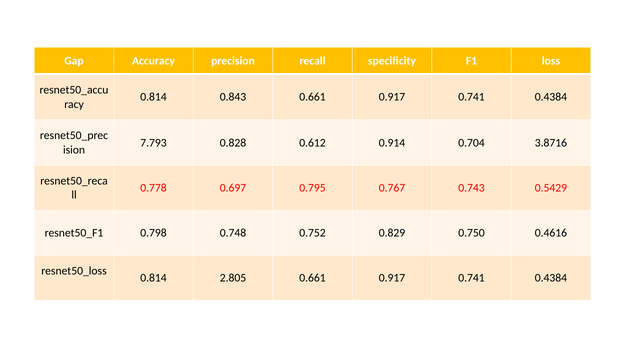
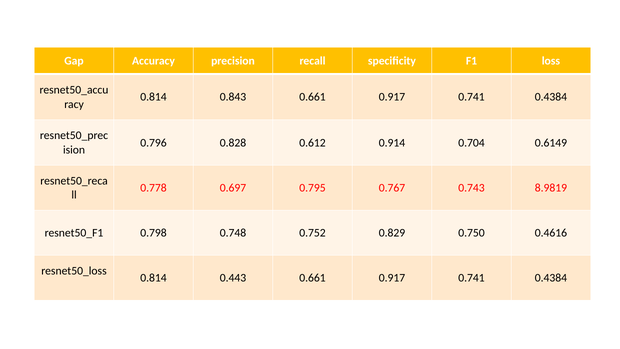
7.793: 7.793 -> 0.796
3.8716: 3.8716 -> 0.6149
0.5429: 0.5429 -> 8.9819
2.805: 2.805 -> 0.443
